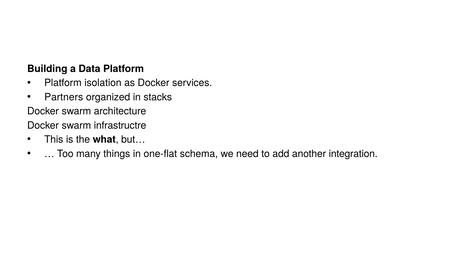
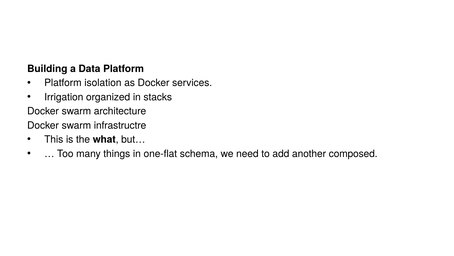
Partners: Partners -> Irrigation
integration: integration -> composed
